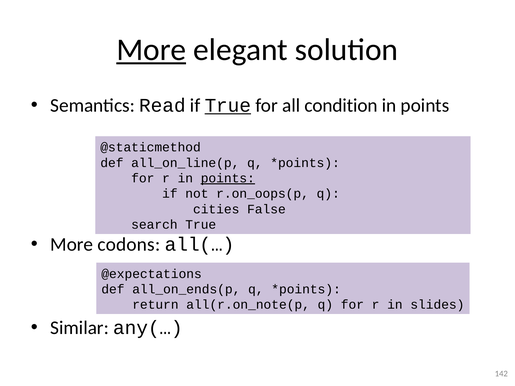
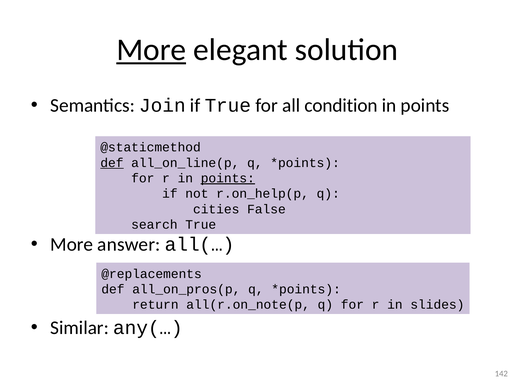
Read: Read -> Join
True at (228, 106) underline: present -> none
def at (112, 163) underline: none -> present
r.on_oops(p: r.on_oops(p -> r.on_help(p
codons: codons -> answer
@expectations: @expectations -> @replacements
all_on_ends(p: all_on_ends(p -> all_on_pros(p
